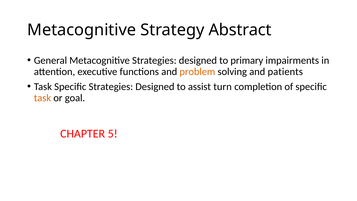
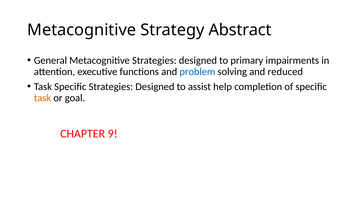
problem colour: orange -> blue
patients: patients -> reduced
turn: turn -> help
5: 5 -> 9
